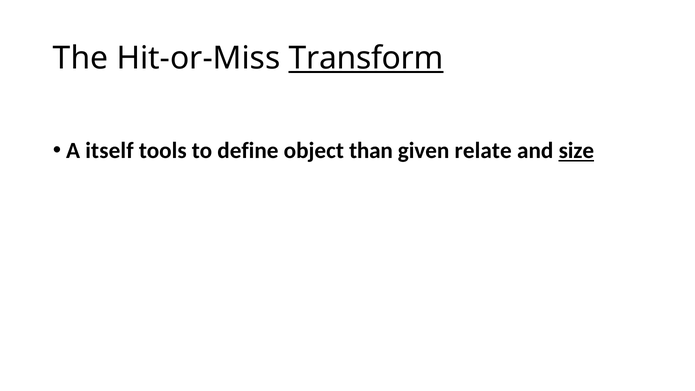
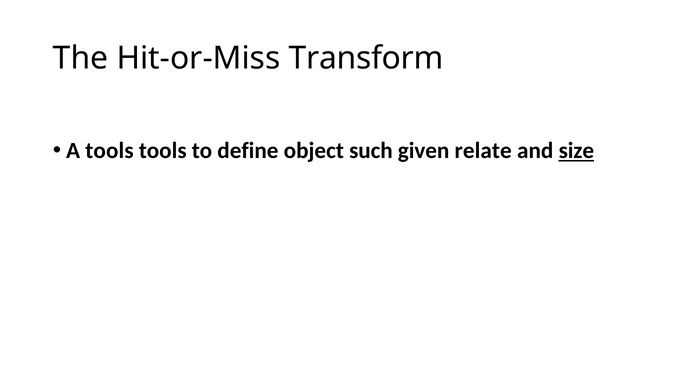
Transform underline: present -> none
A itself: itself -> tools
than: than -> such
